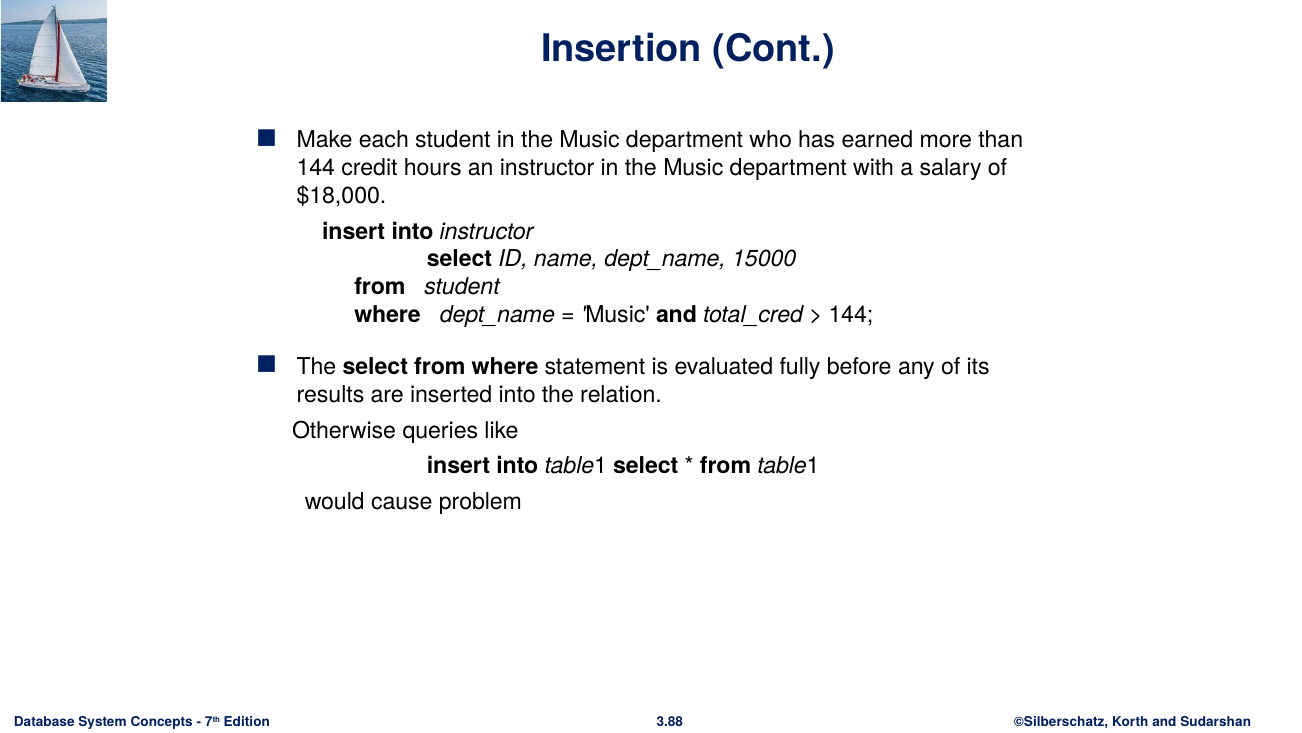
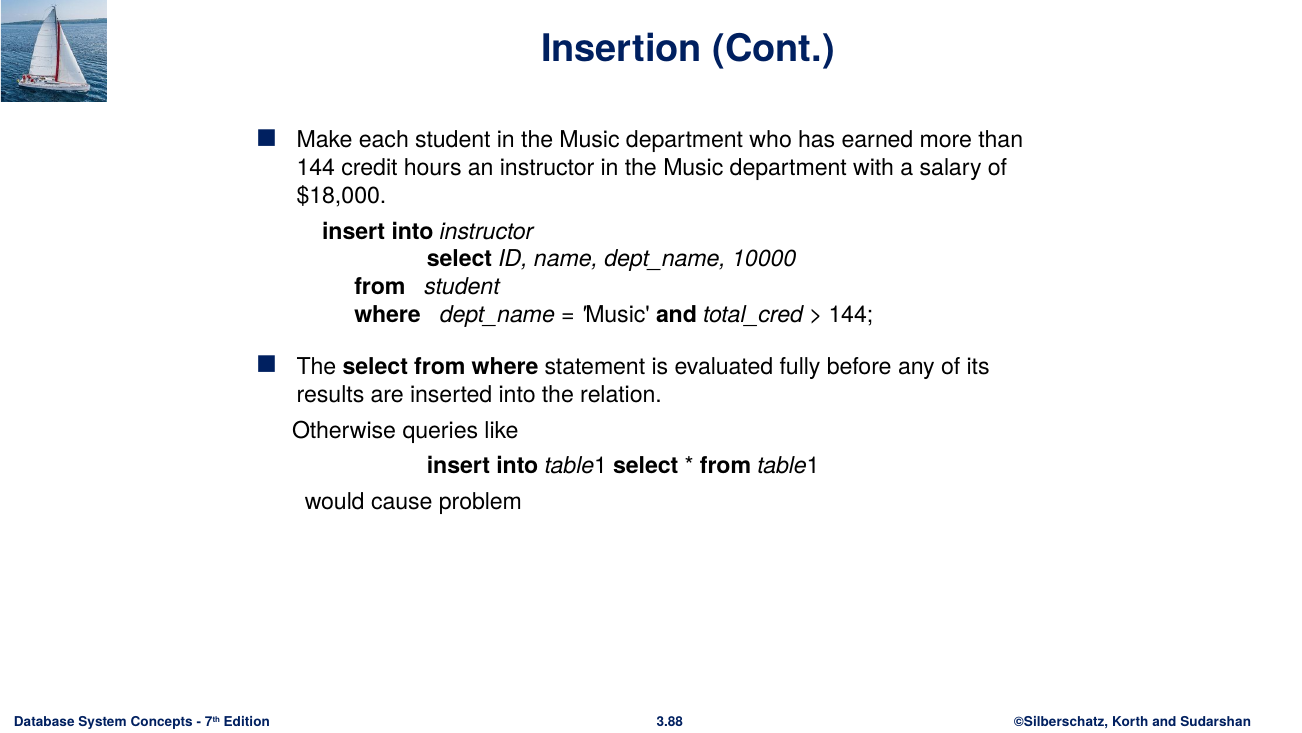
15000: 15000 -> 10000
